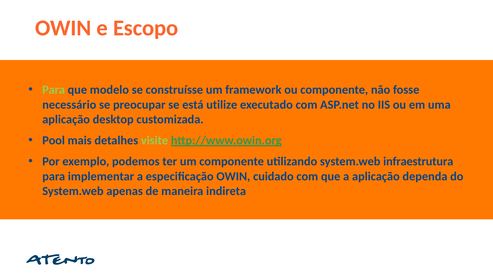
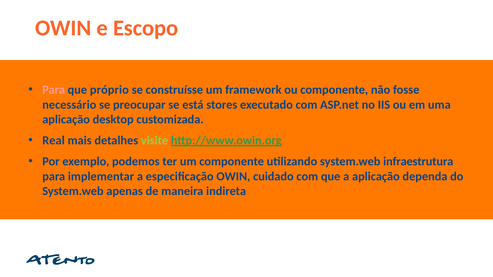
Para at (54, 90) colour: light green -> pink
modelo: modelo -> próprio
utilize: utilize -> stores
Pool: Pool -> Real
